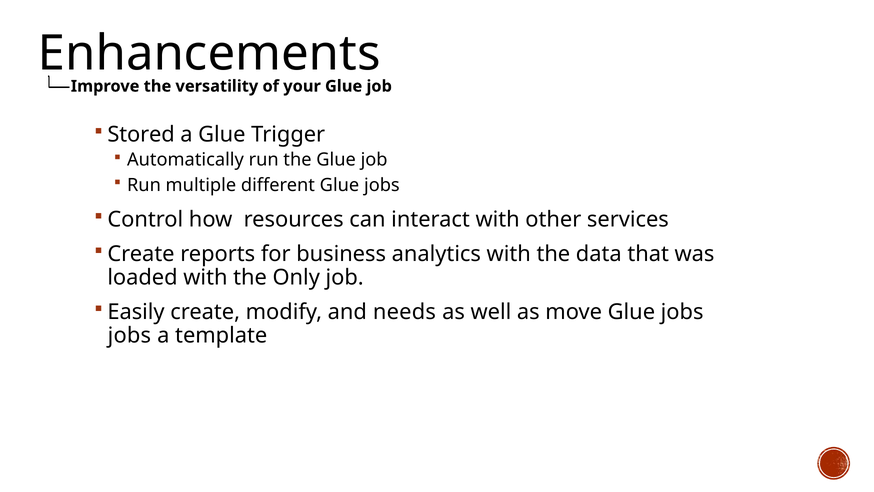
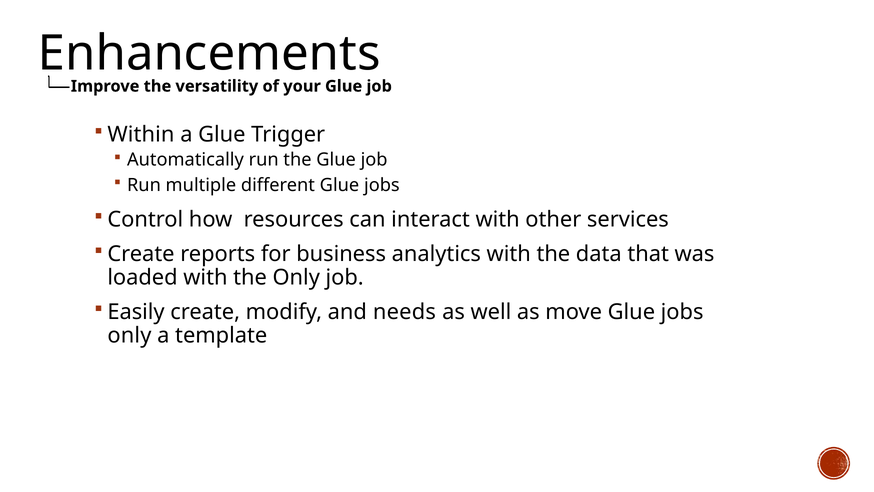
Stored: Stored -> Within
jobs at (129, 336): jobs -> only
